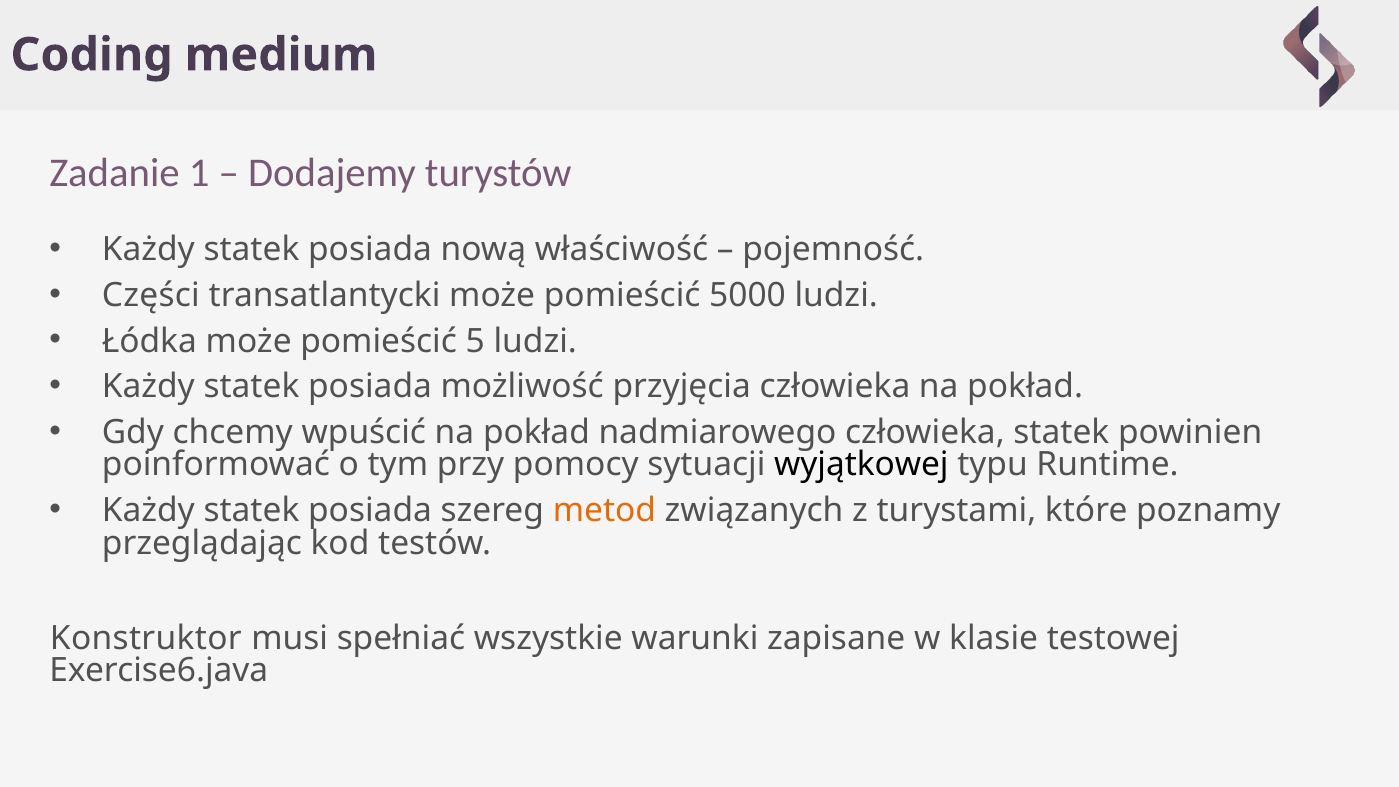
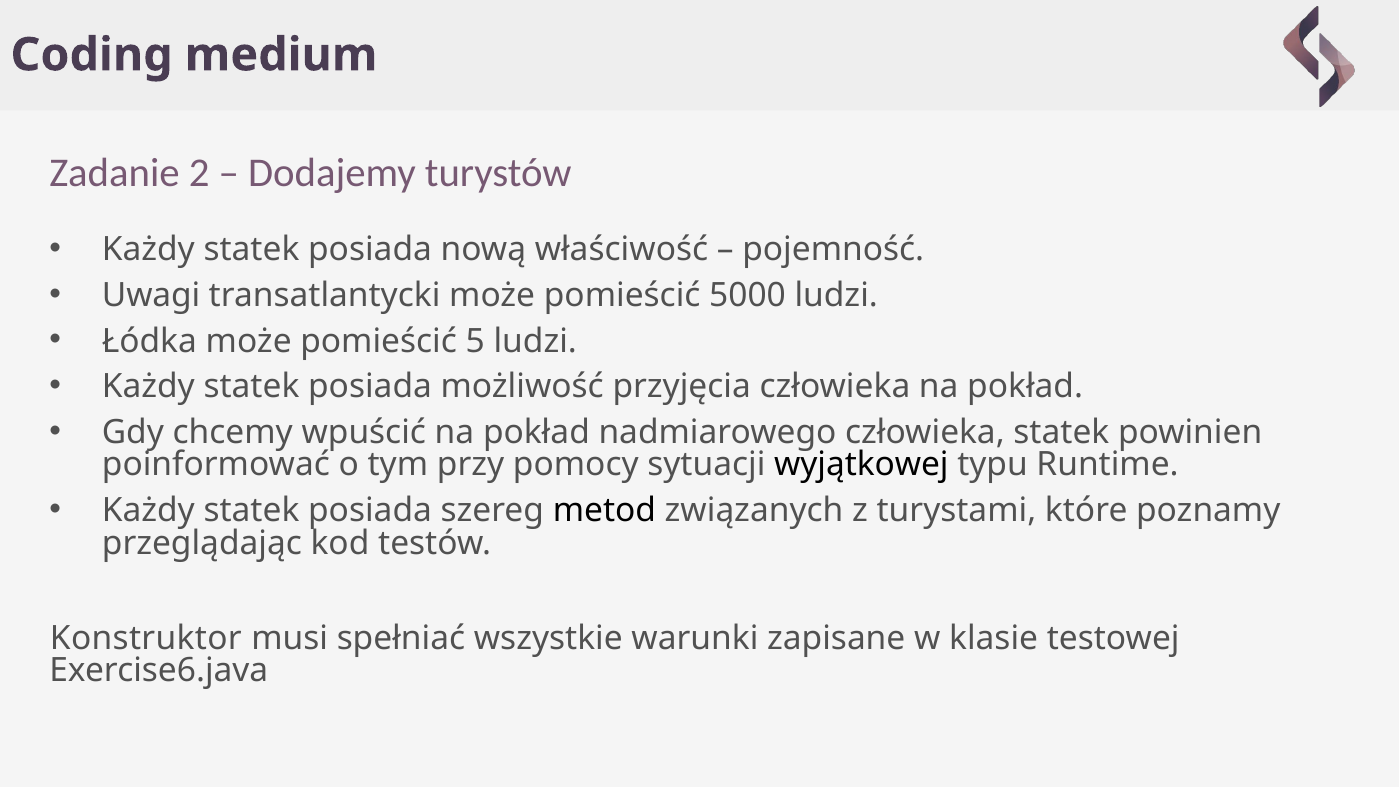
1: 1 -> 2
Części: Części -> Uwagi
metod colour: orange -> black
